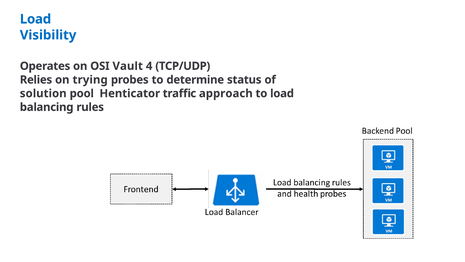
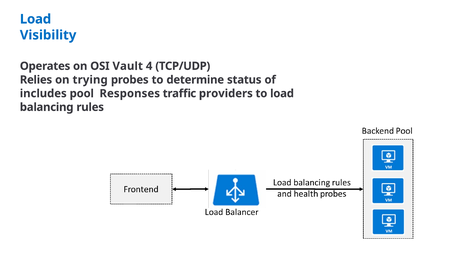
solution: solution -> includes
Henticator: Henticator -> Responses
approach: approach -> providers
